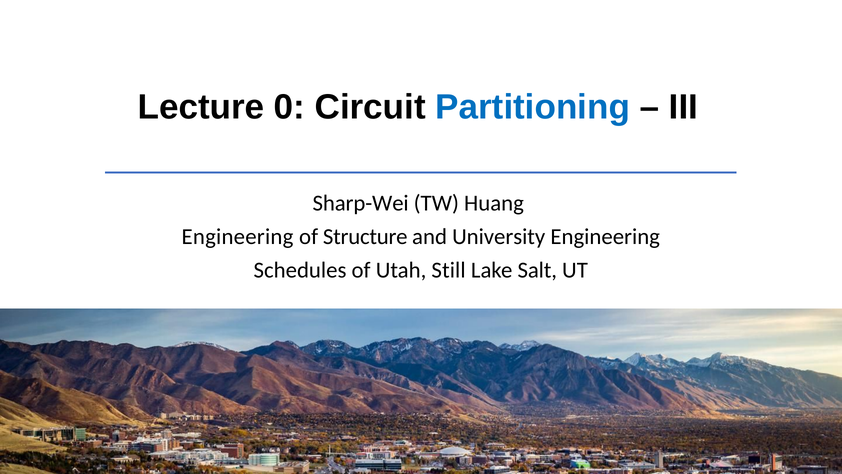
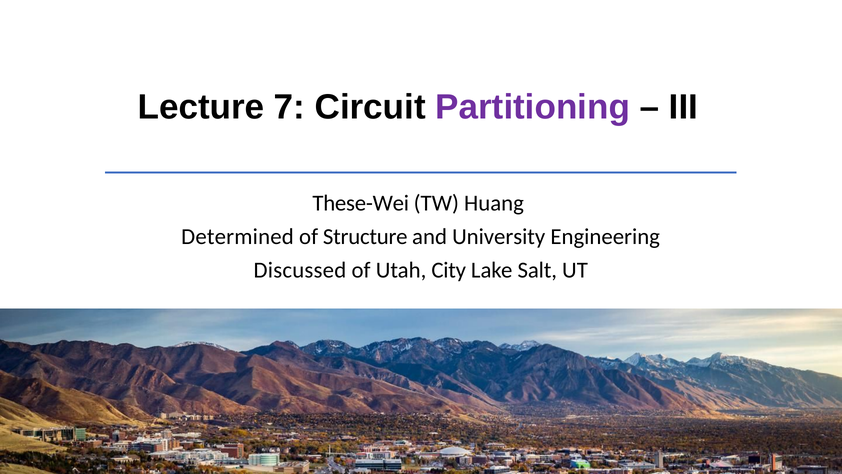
0: 0 -> 7
Partitioning colour: blue -> purple
Sharp-Wei: Sharp-Wei -> These-Wei
Engineering at (237, 237): Engineering -> Determined
Schedules: Schedules -> Discussed
Still: Still -> City
